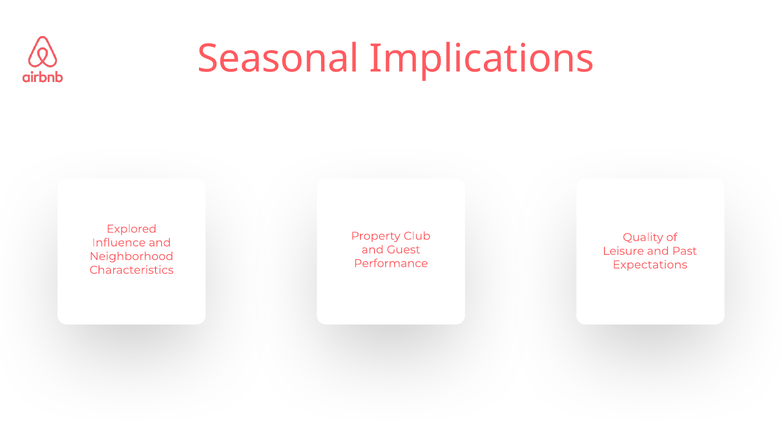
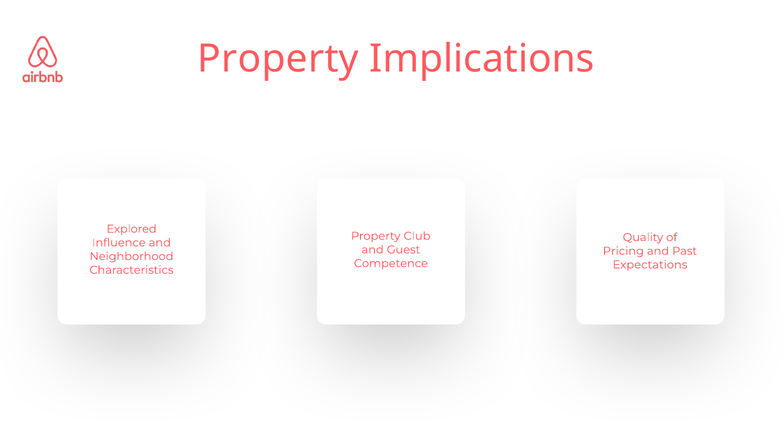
Seasonal at (278, 59): Seasonal -> Property
Leisure: Leisure -> Pricing
Performance: Performance -> Competence
